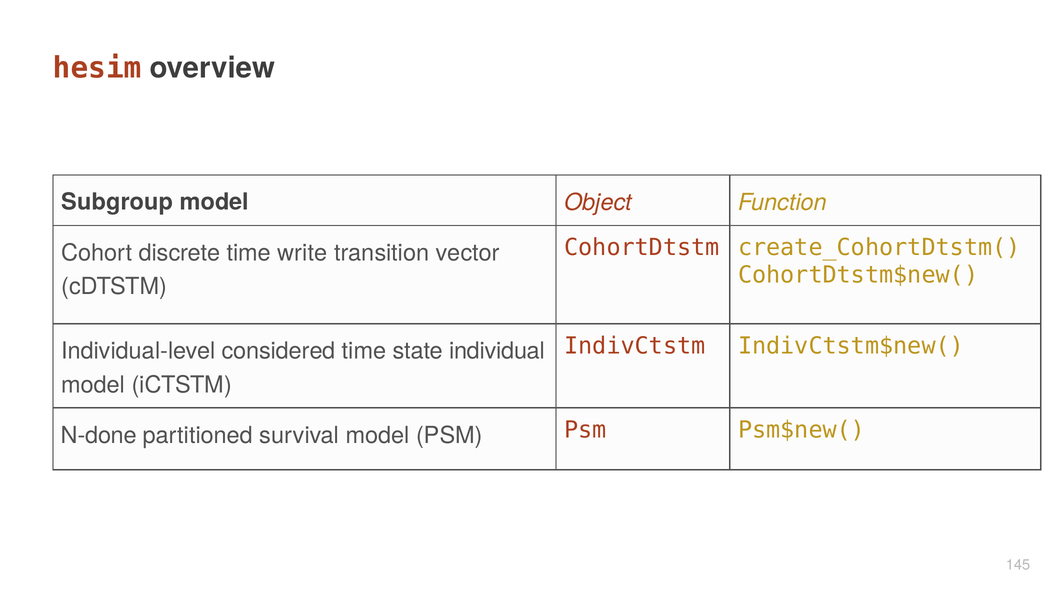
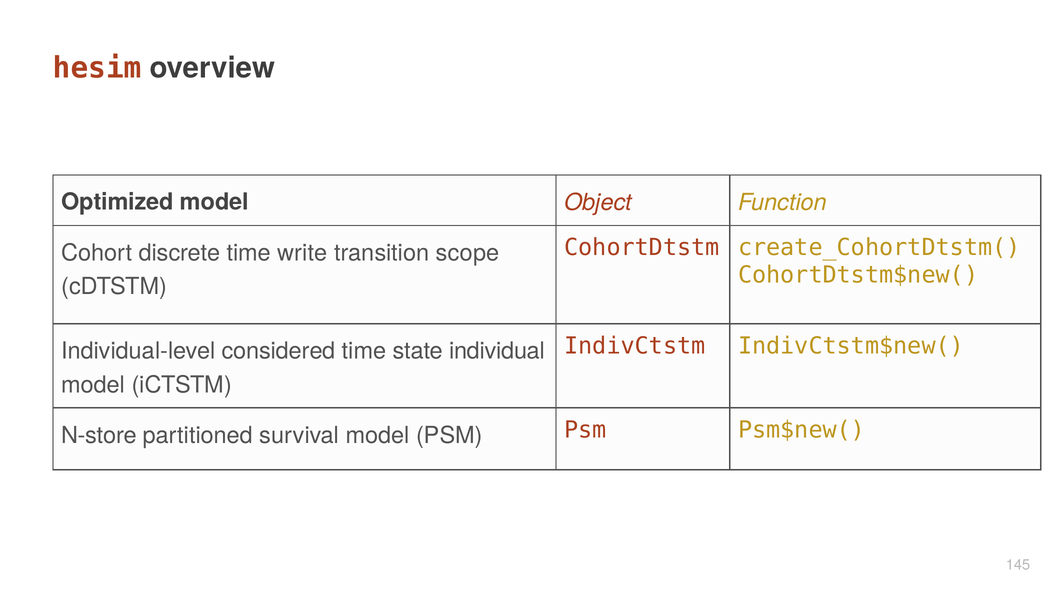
Subgroup: Subgroup -> Optimized
vector: vector -> scope
N-done: N-done -> N-store
